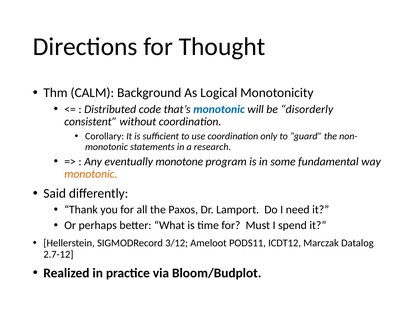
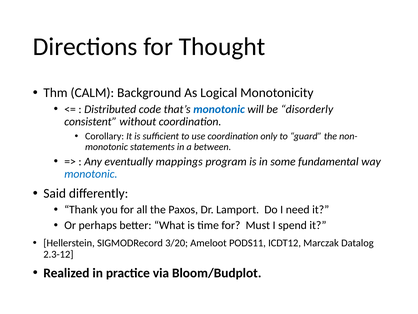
research: research -> between
monotone: monotone -> mappings
monotonic at (91, 174) colour: orange -> blue
3/12: 3/12 -> 3/20
2.7-12: 2.7-12 -> 2.3-12
